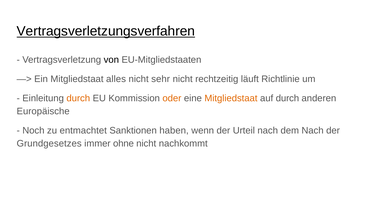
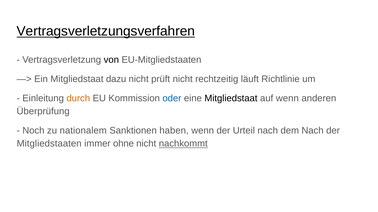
alles: alles -> dazu
sehr: sehr -> prüft
oder colour: orange -> blue
Mitgliedstaat at (231, 99) colour: orange -> black
auf durch: durch -> wenn
Europäische: Europäische -> Überprüfung
entmachtet: entmachtet -> nationalem
Grundgesetzes: Grundgesetzes -> Mitgliedstaaten
nachkommt underline: none -> present
